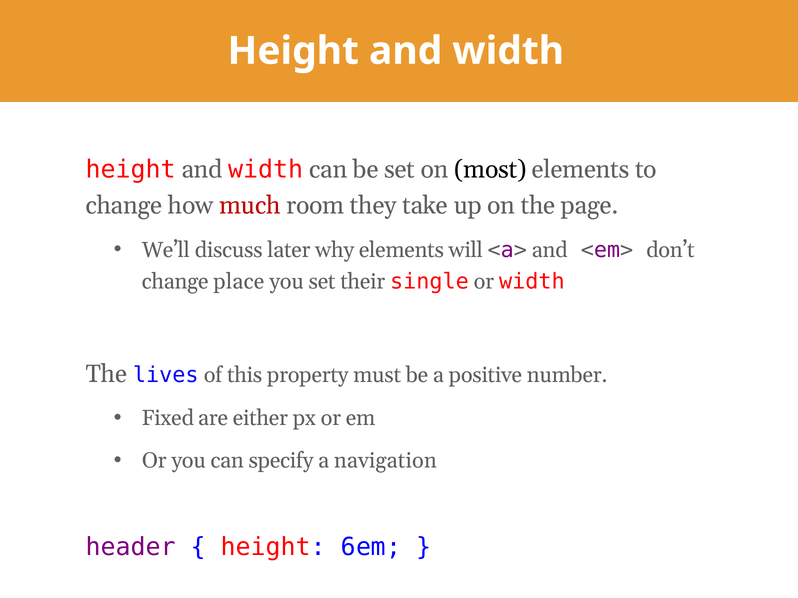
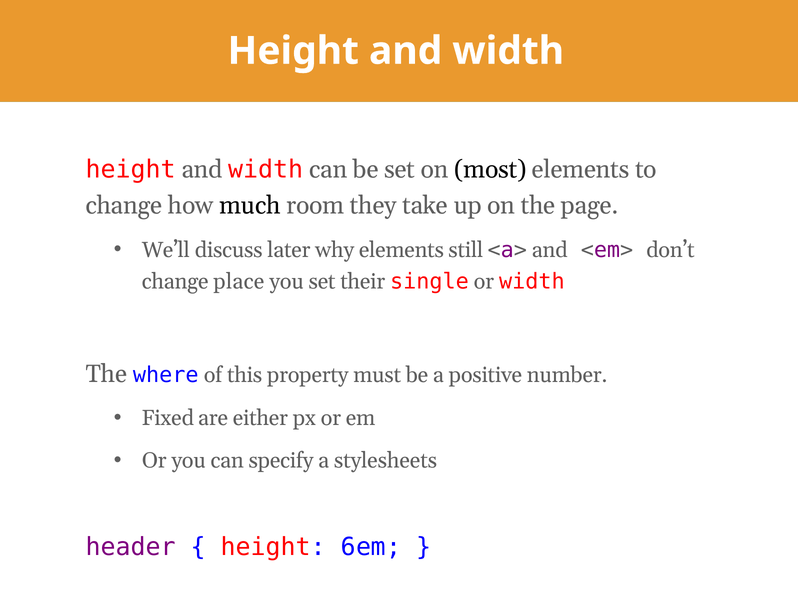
much colour: red -> black
will: will -> still
lives: lives -> where
navigation: navigation -> stylesheets
